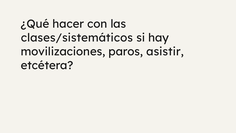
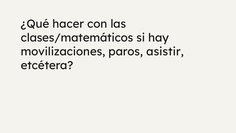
clases/sistemáticos: clases/sistemáticos -> clases/matemáticos
